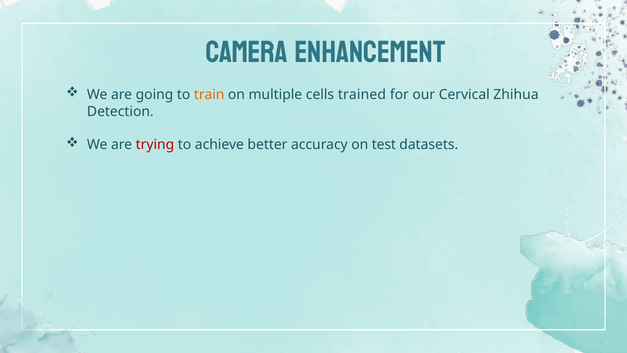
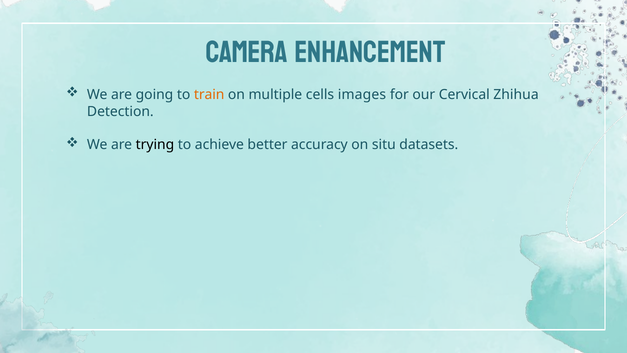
trained: trained -> images
trying colour: red -> black
test: test -> situ
